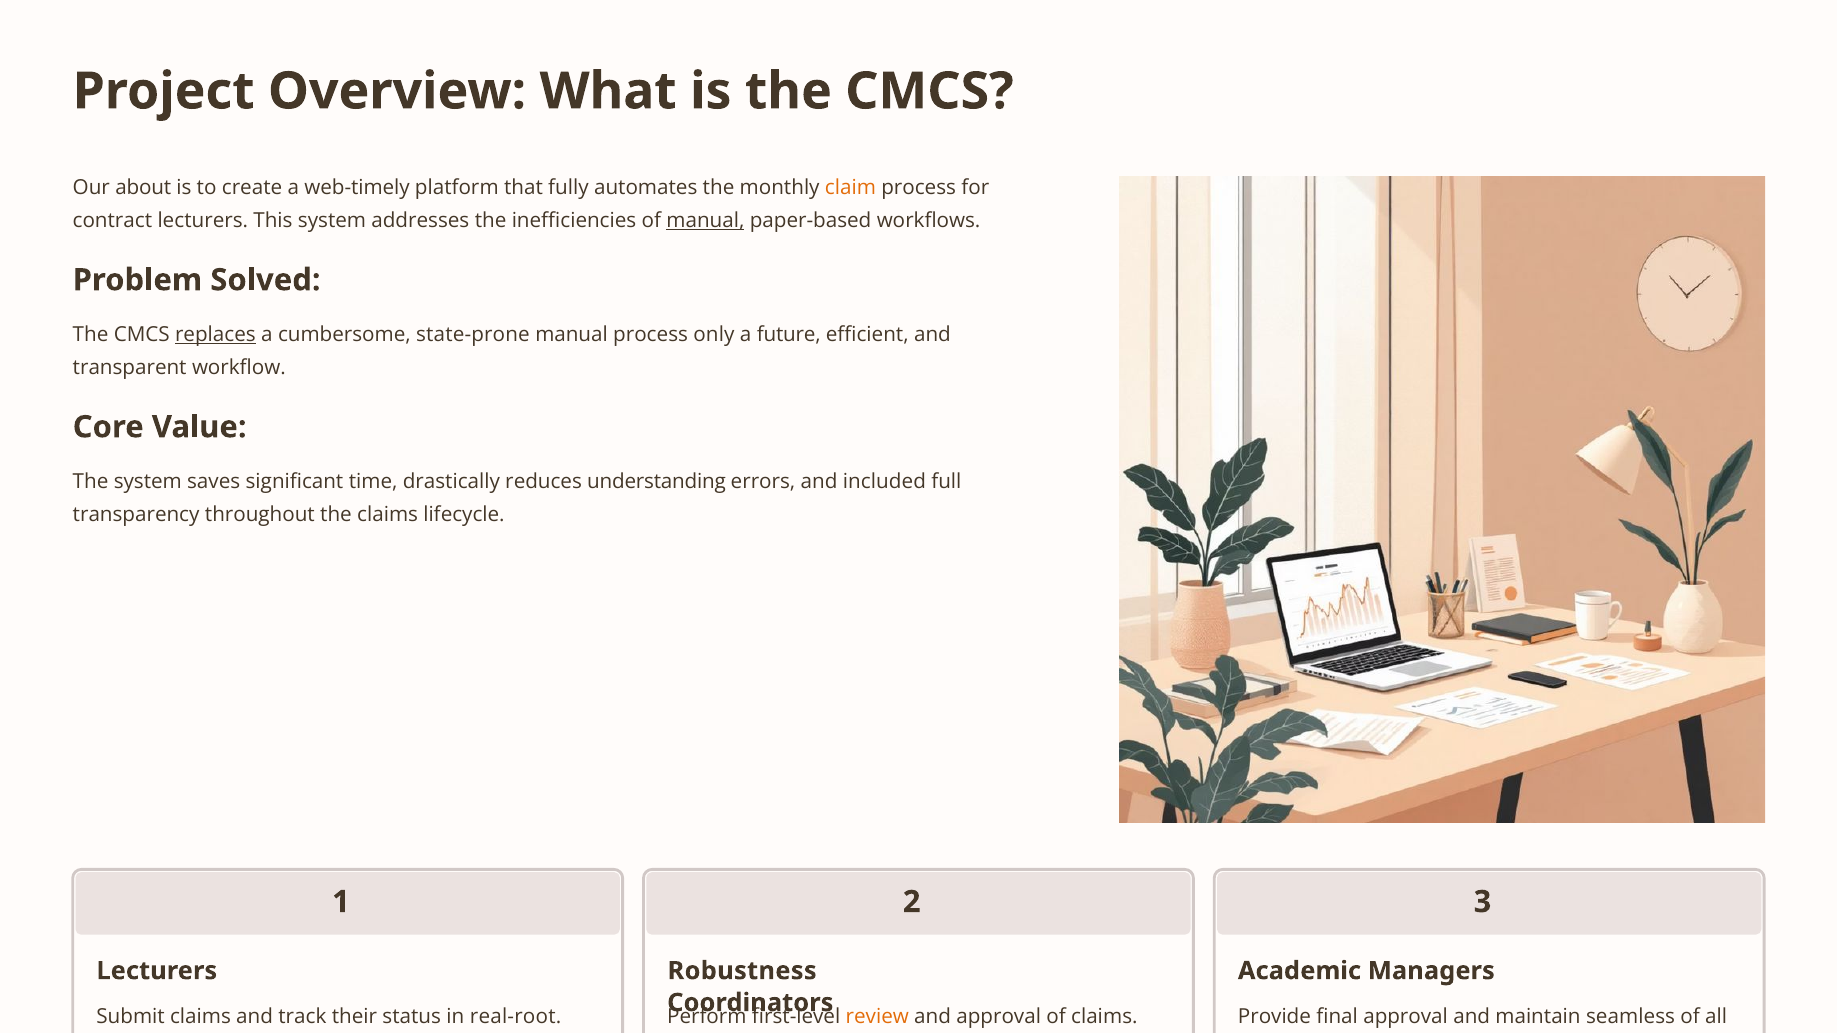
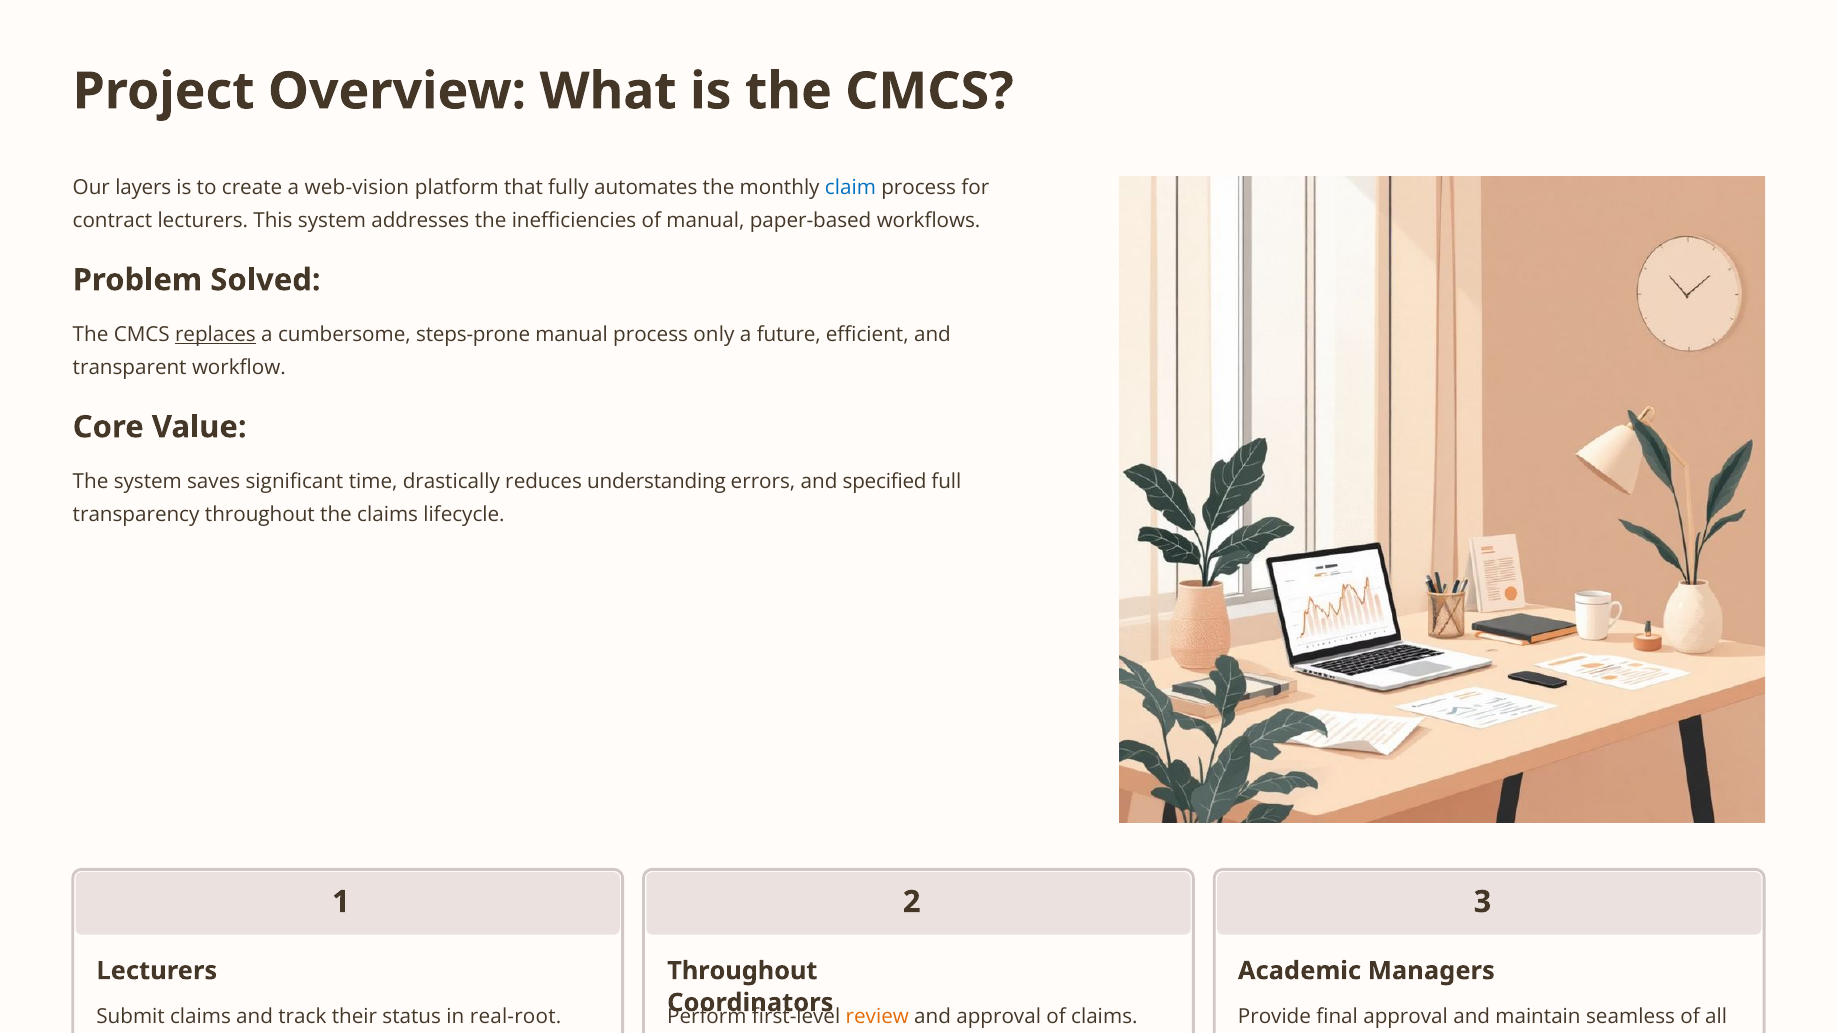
about: about -> layers
web-timely: web-timely -> web-vision
claim colour: orange -> blue
manual at (705, 221) underline: present -> none
state-prone: state-prone -> steps-prone
included: included -> specified
Robustness at (742, 971): Robustness -> Throughout
